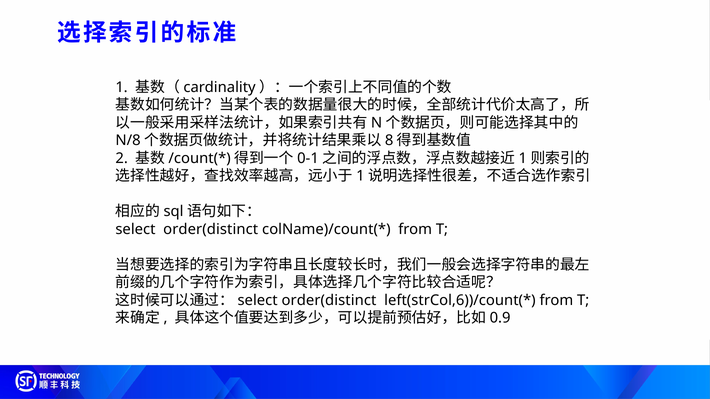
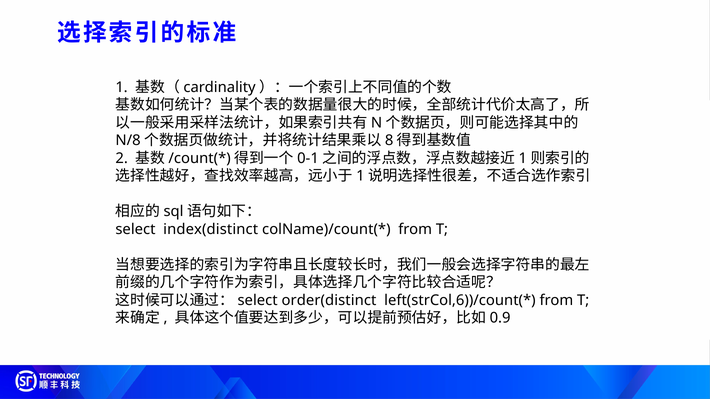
order(distinct at (211, 229): order(distinct -> index(distinct
